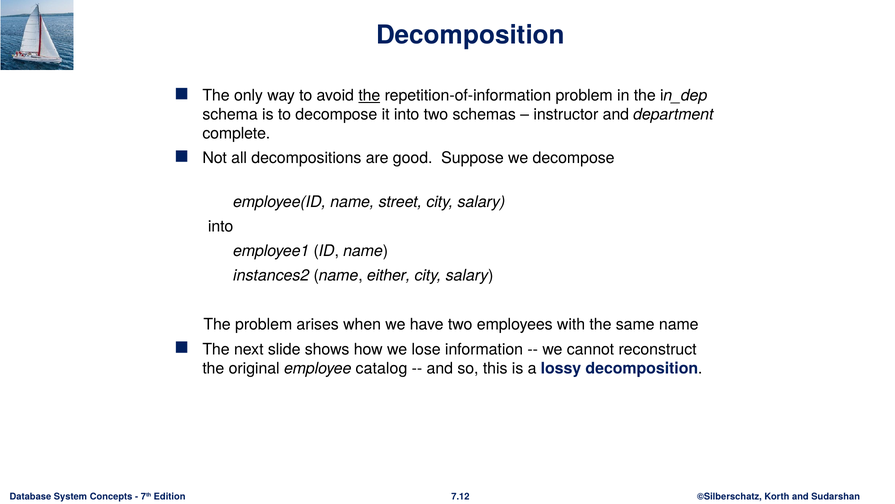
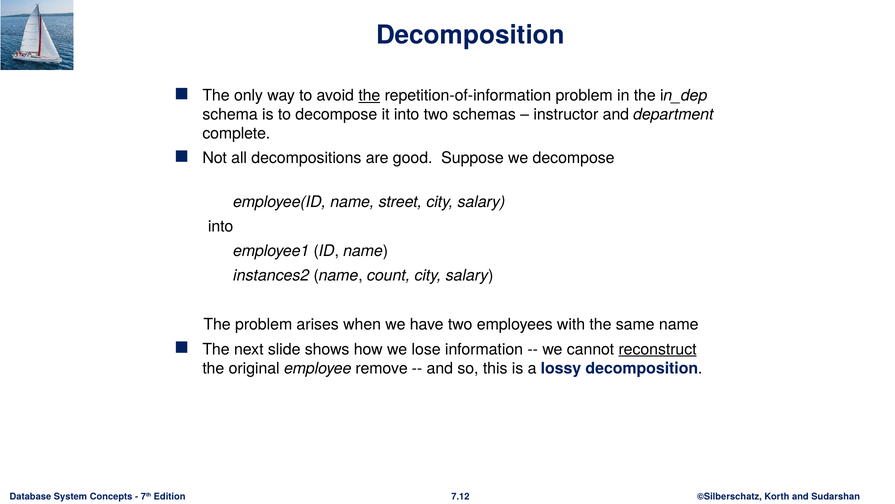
either: either -> count
reconstruct underline: none -> present
catalog: catalog -> remove
